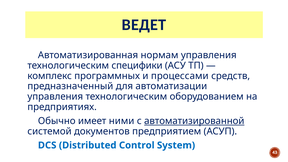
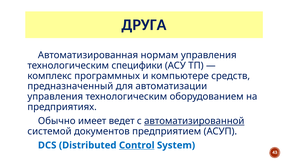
ВЕДЕТ: ВЕДЕТ -> ДРУГА
процессами: процессами -> компьютере
ними: ними -> ведет
Control underline: none -> present
